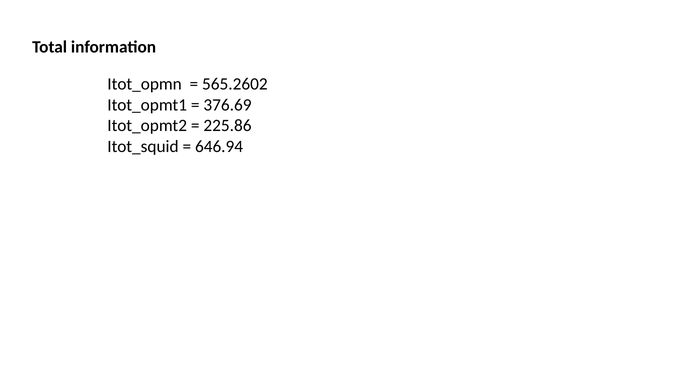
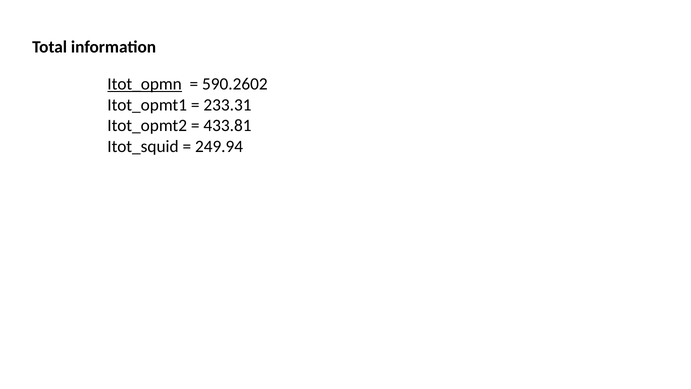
Itot_opmn underline: none -> present
565.2602: 565.2602 -> 590.2602
376.69: 376.69 -> 233.31
225.86: 225.86 -> 433.81
646.94: 646.94 -> 249.94
